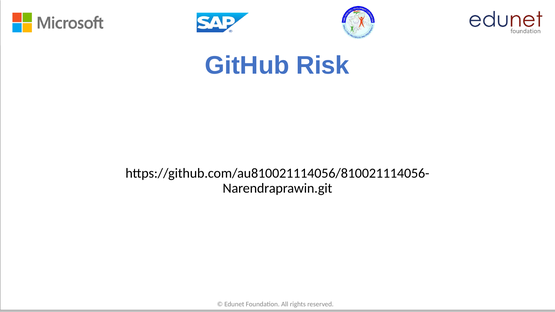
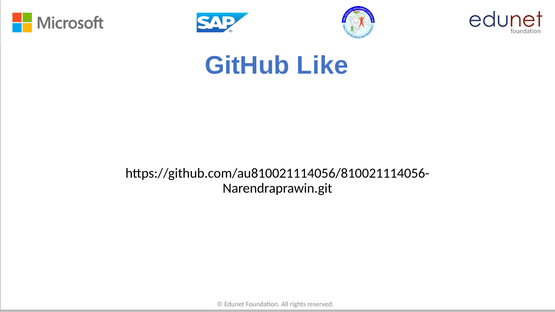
Risk: Risk -> Like
